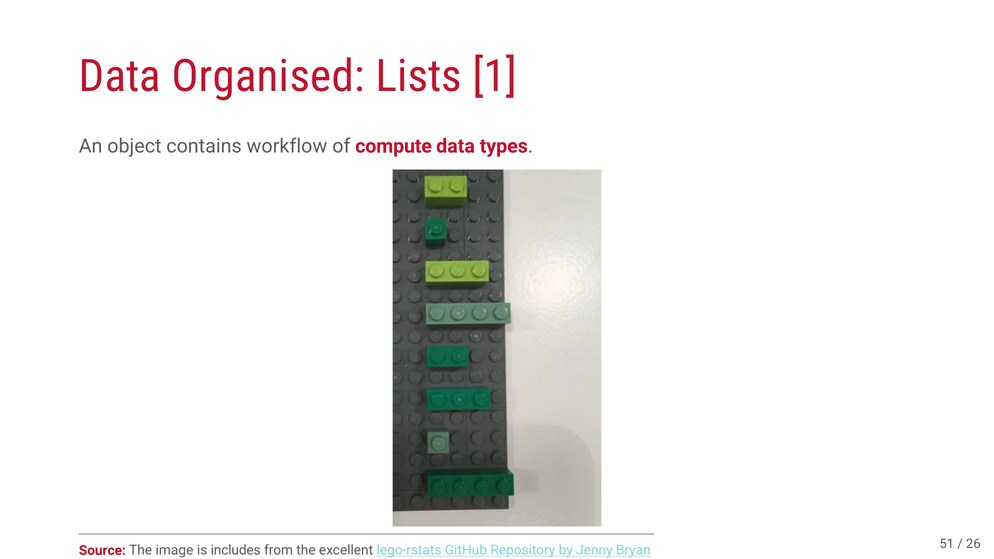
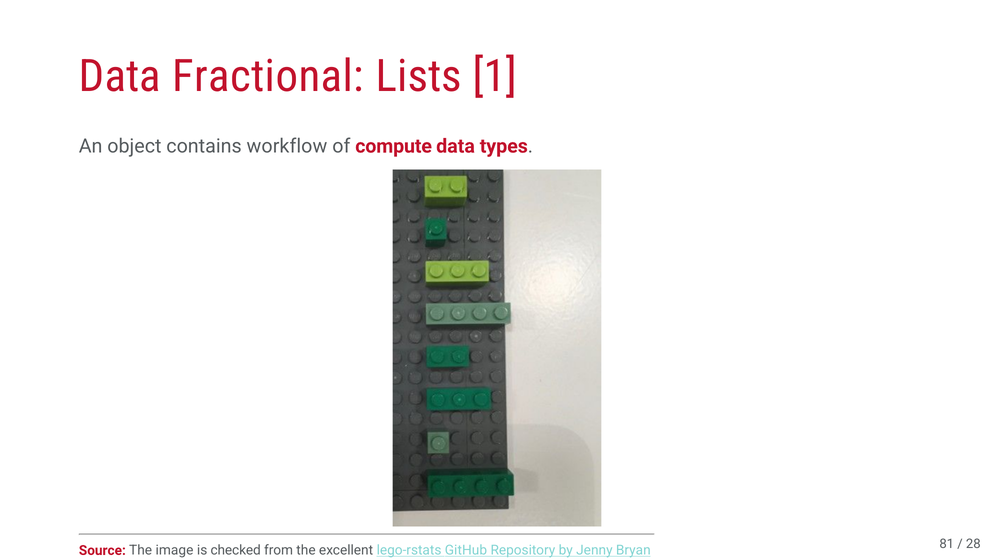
Organised: Organised -> Fractional
includes: includes -> checked
51: 51 -> 81
26: 26 -> 28
